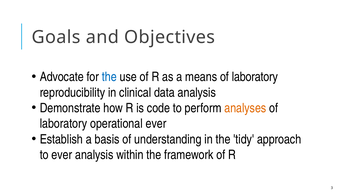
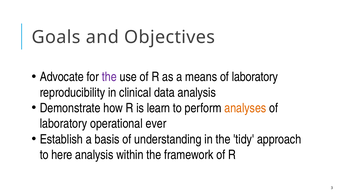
the at (109, 77) colour: blue -> purple
code: code -> learn
to ever: ever -> here
